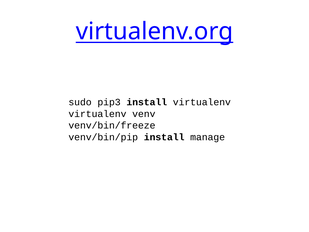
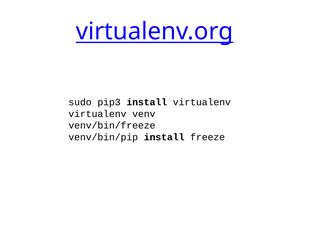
manage: manage -> freeze
